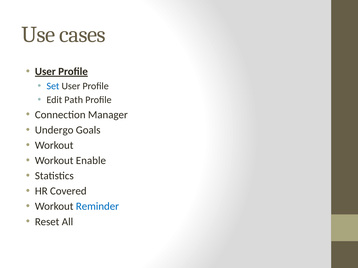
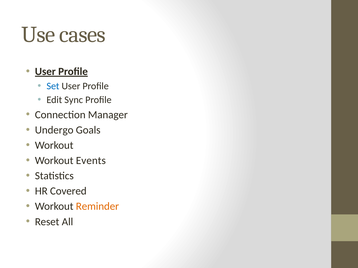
Path: Path -> Sync
Enable: Enable -> Events
Reminder colour: blue -> orange
